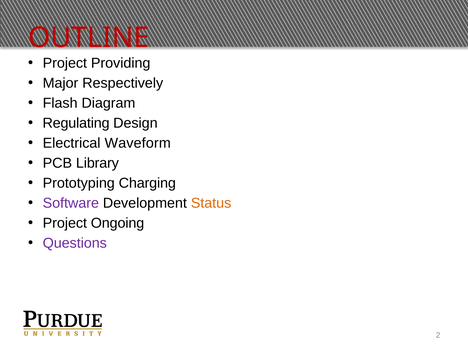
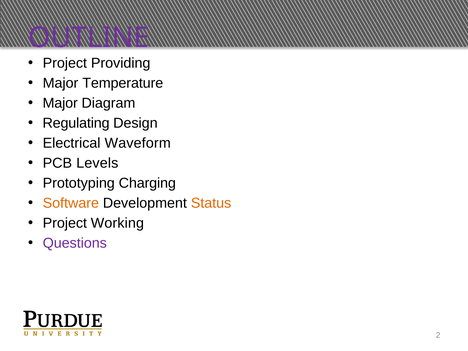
OUTLINE colour: red -> purple
Respectively: Respectively -> Temperature
Flash at (60, 103): Flash -> Major
Library: Library -> Levels
Software colour: purple -> orange
Ongoing: Ongoing -> Working
